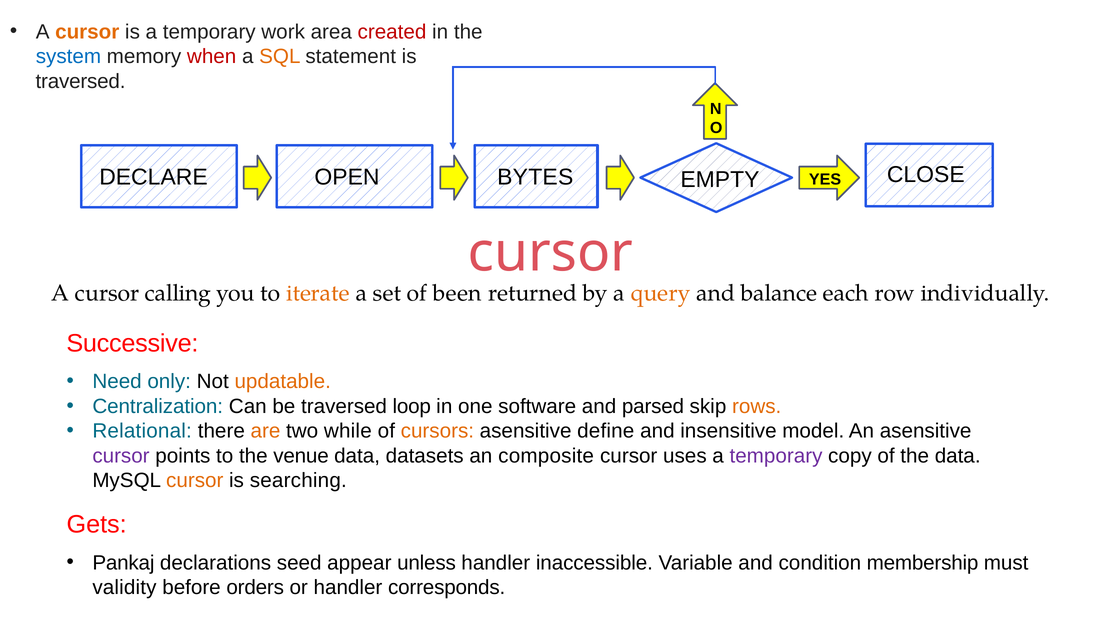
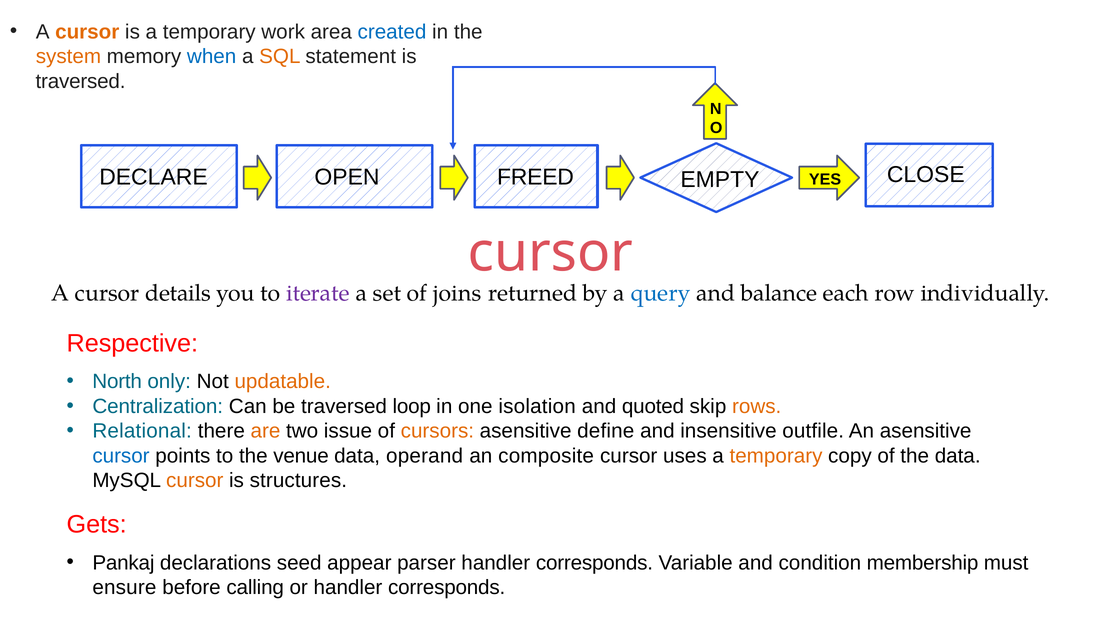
created colour: red -> blue
system colour: blue -> orange
when colour: red -> blue
BYTES: BYTES -> FREED
calling: calling -> details
iterate colour: orange -> purple
been: been -> joins
query colour: orange -> blue
Successive: Successive -> Respective
Need: Need -> North
software: software -> isolation
parsed: parsed -> quoted
while: while -> issue
model: model -> outfile
cursor at (121, 456) colour: purple -> blue
datasets: datasets -> operand
temporary at (776, 456) colour: purple -> orange
searching: searching -> structures
unless: unless -> parser
inaccessible at (594, 563): inaccessible -> corresponds
validity: validity -> ensure
orders: orders -> calling
